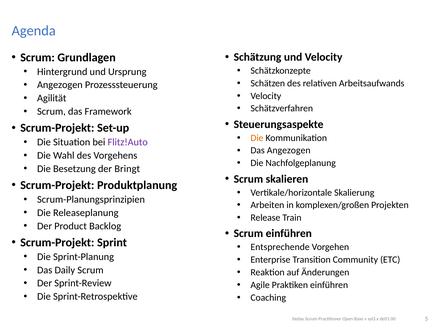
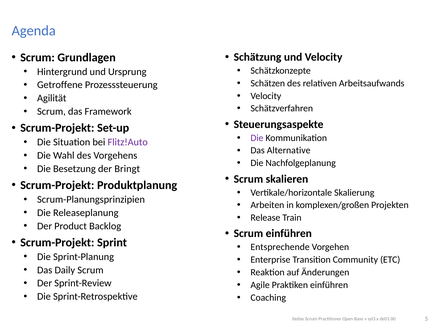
Angezogen at (60, 85): Angezogen -> Getroffene
Die at (257, 138) colour: orange -> purple
Das Angezogen: Angezogen -> Alternative
